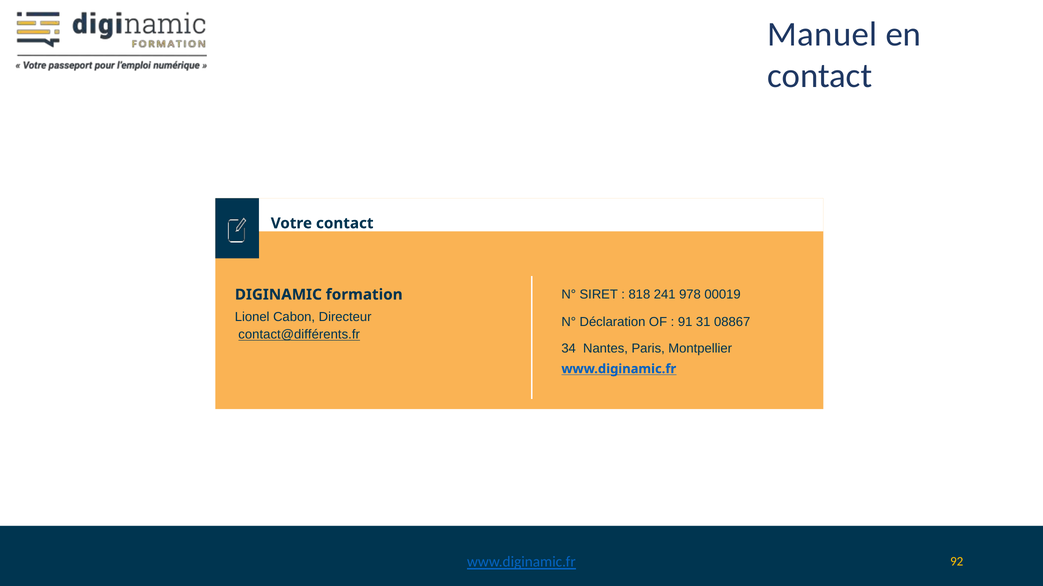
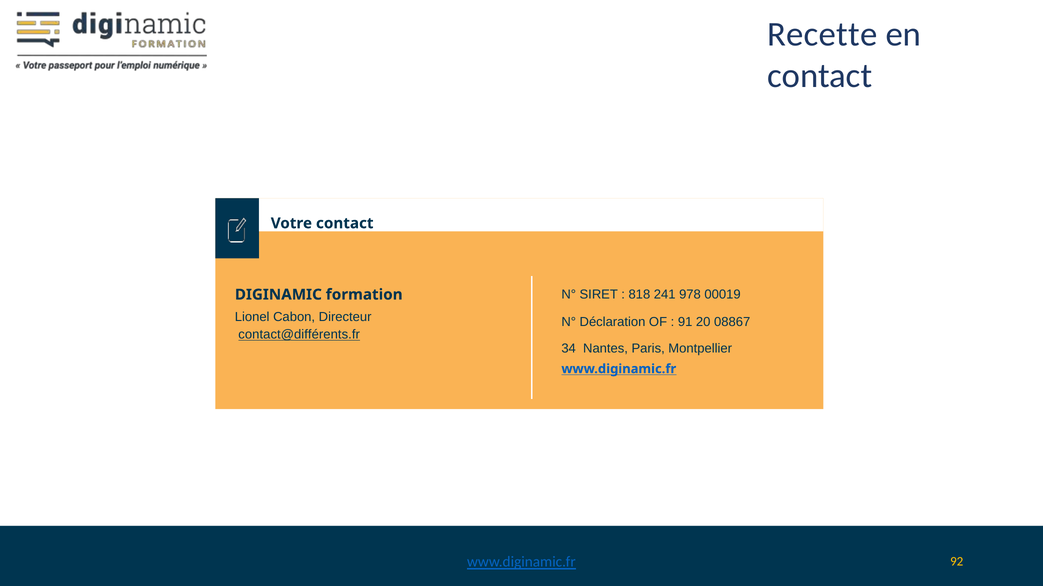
Manuel: Manuel -> Recette
31: 31 -> 20
